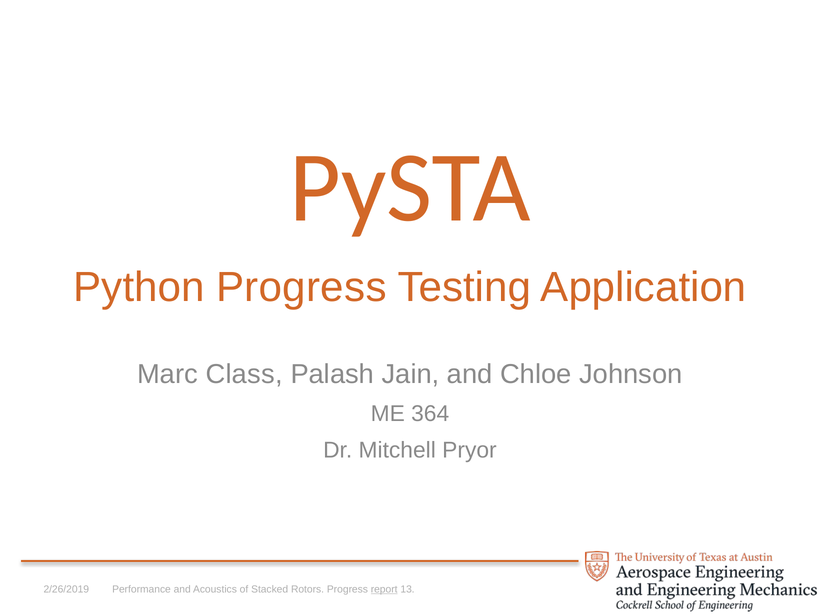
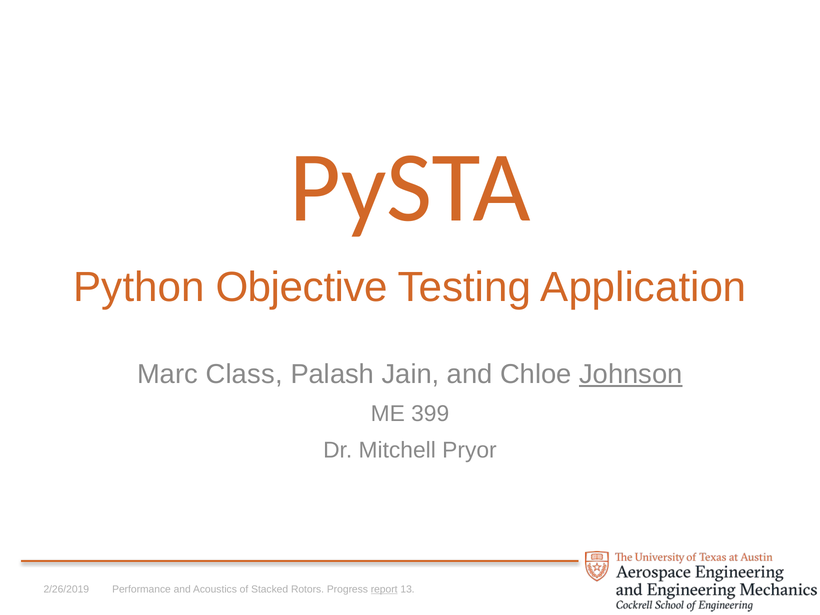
Python Progress: Progress -> Objective
Johnson underline: none -> present
364: 364 -> 399
